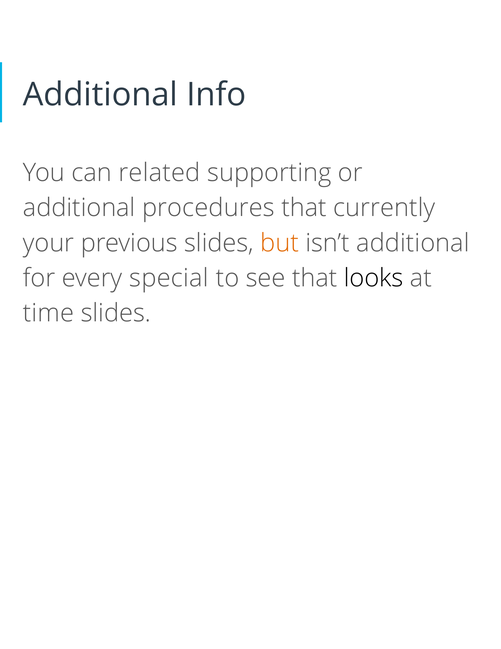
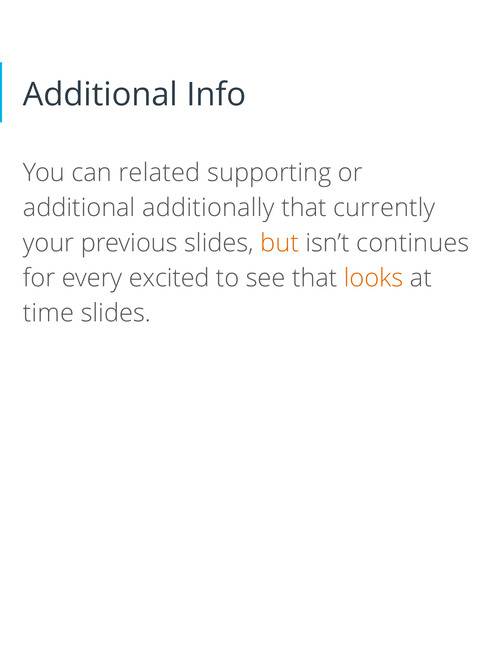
procedures: procedures -> additionally
isn’t additional: additional -> continues
special: special -> excited
looks colour: black -> orange
